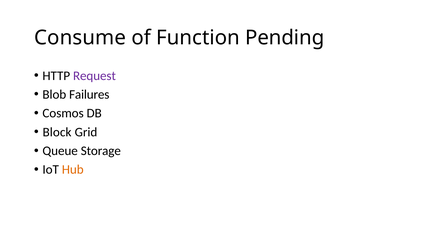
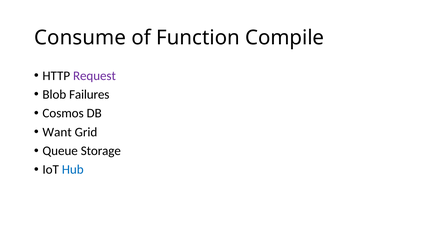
Pending: Pending -> Compile
Block: Block -> Want
Hub colour: orange -> blue
